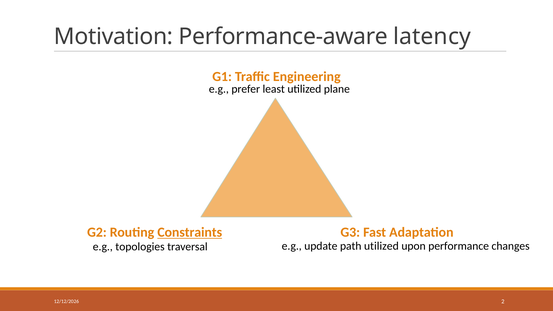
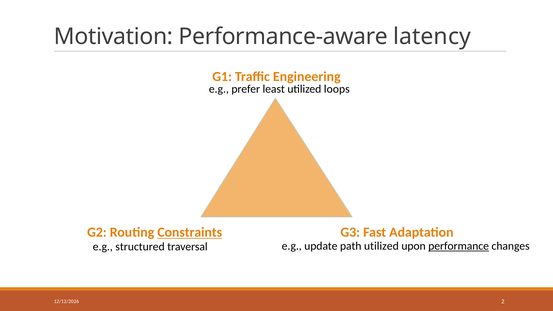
plane: plane -> loops
topologies: topologies -> structured
performance underline: none -> present
